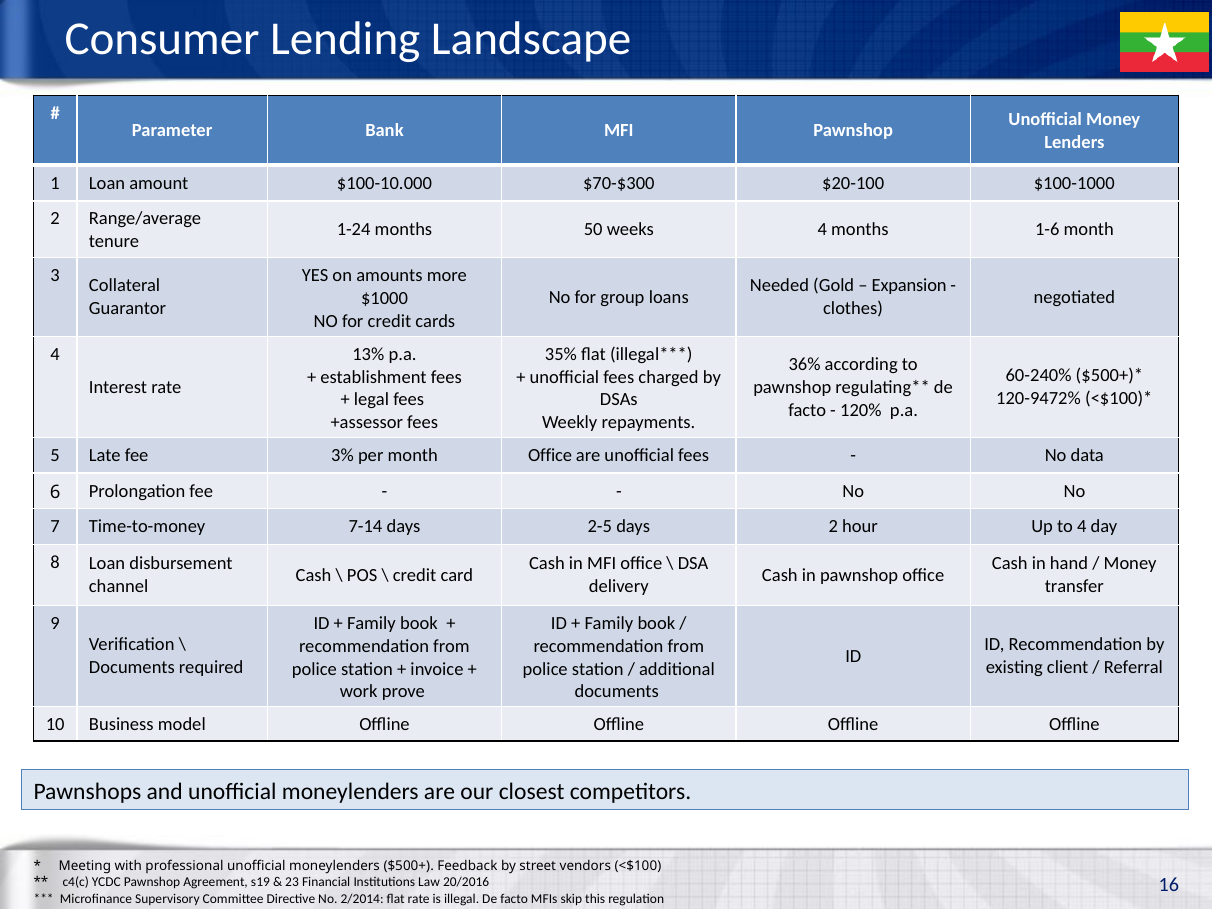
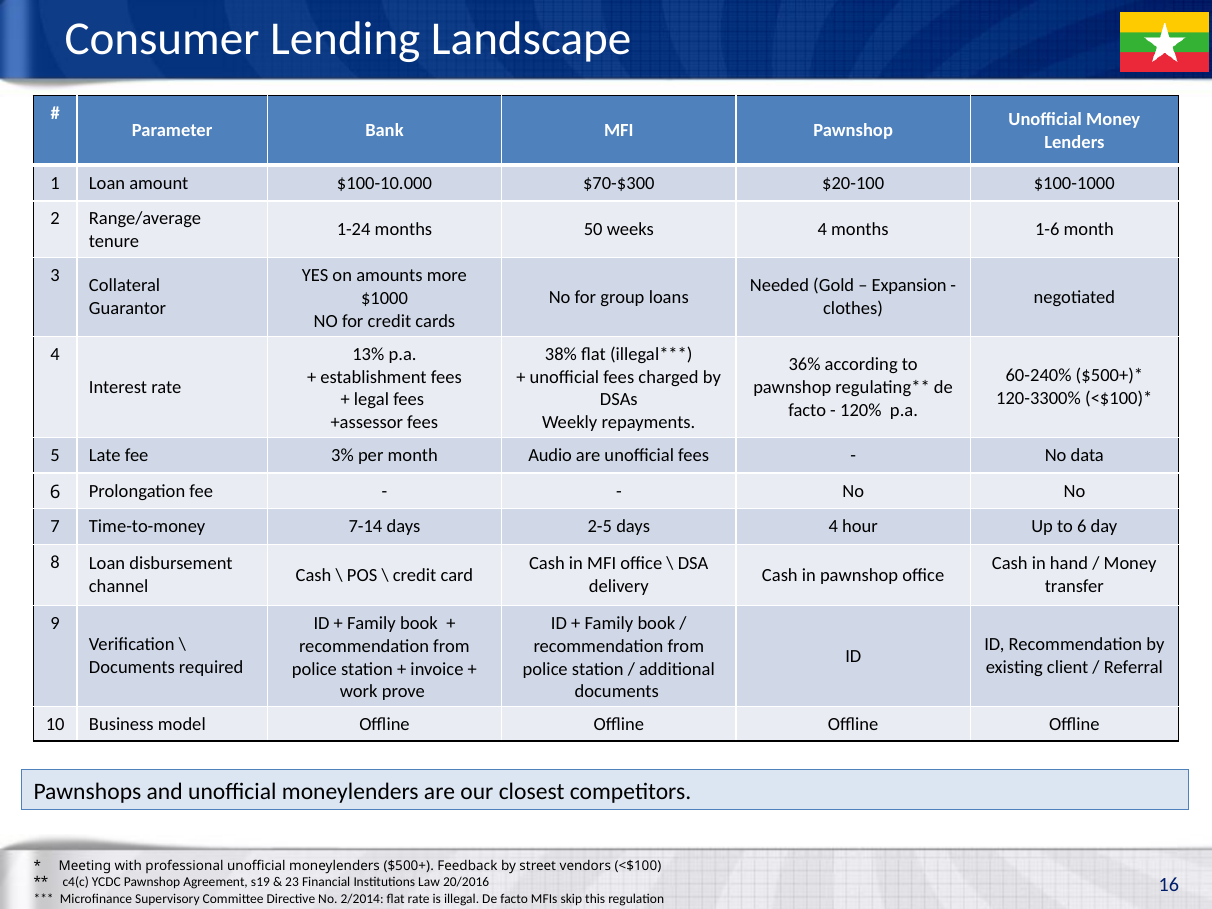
35%: 35% -> 38%
120-9472%: 120-9472% -> 120-3300%
month Office: Office -> Audio
days 2: 2 -> 4
to 4: 4 -> 6
